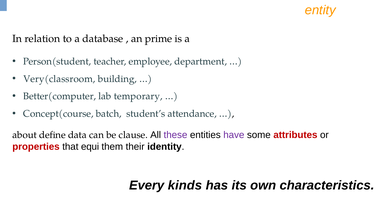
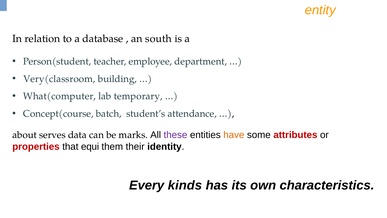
prime: prime -> south
Better(computer: Better(computer -> What(computer
define: define -> serves
clause: clause -> marks
have colour: purple -> orange
